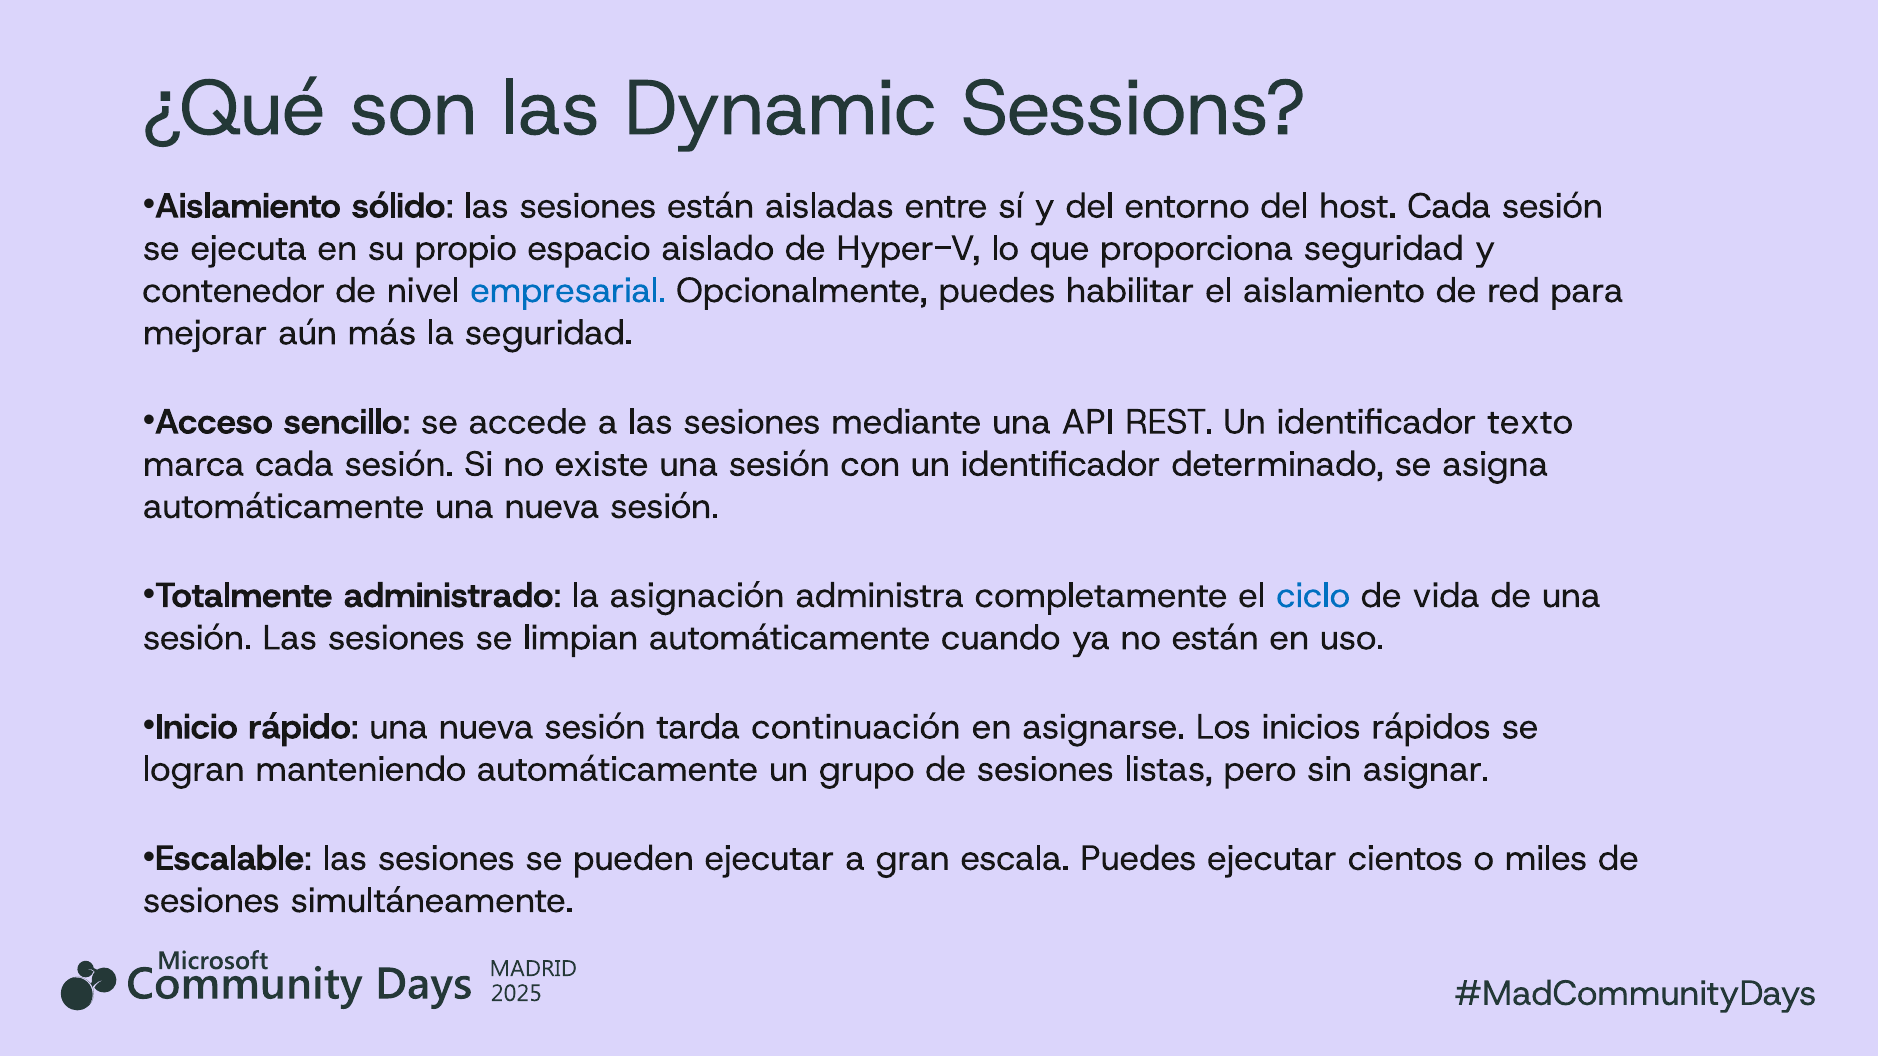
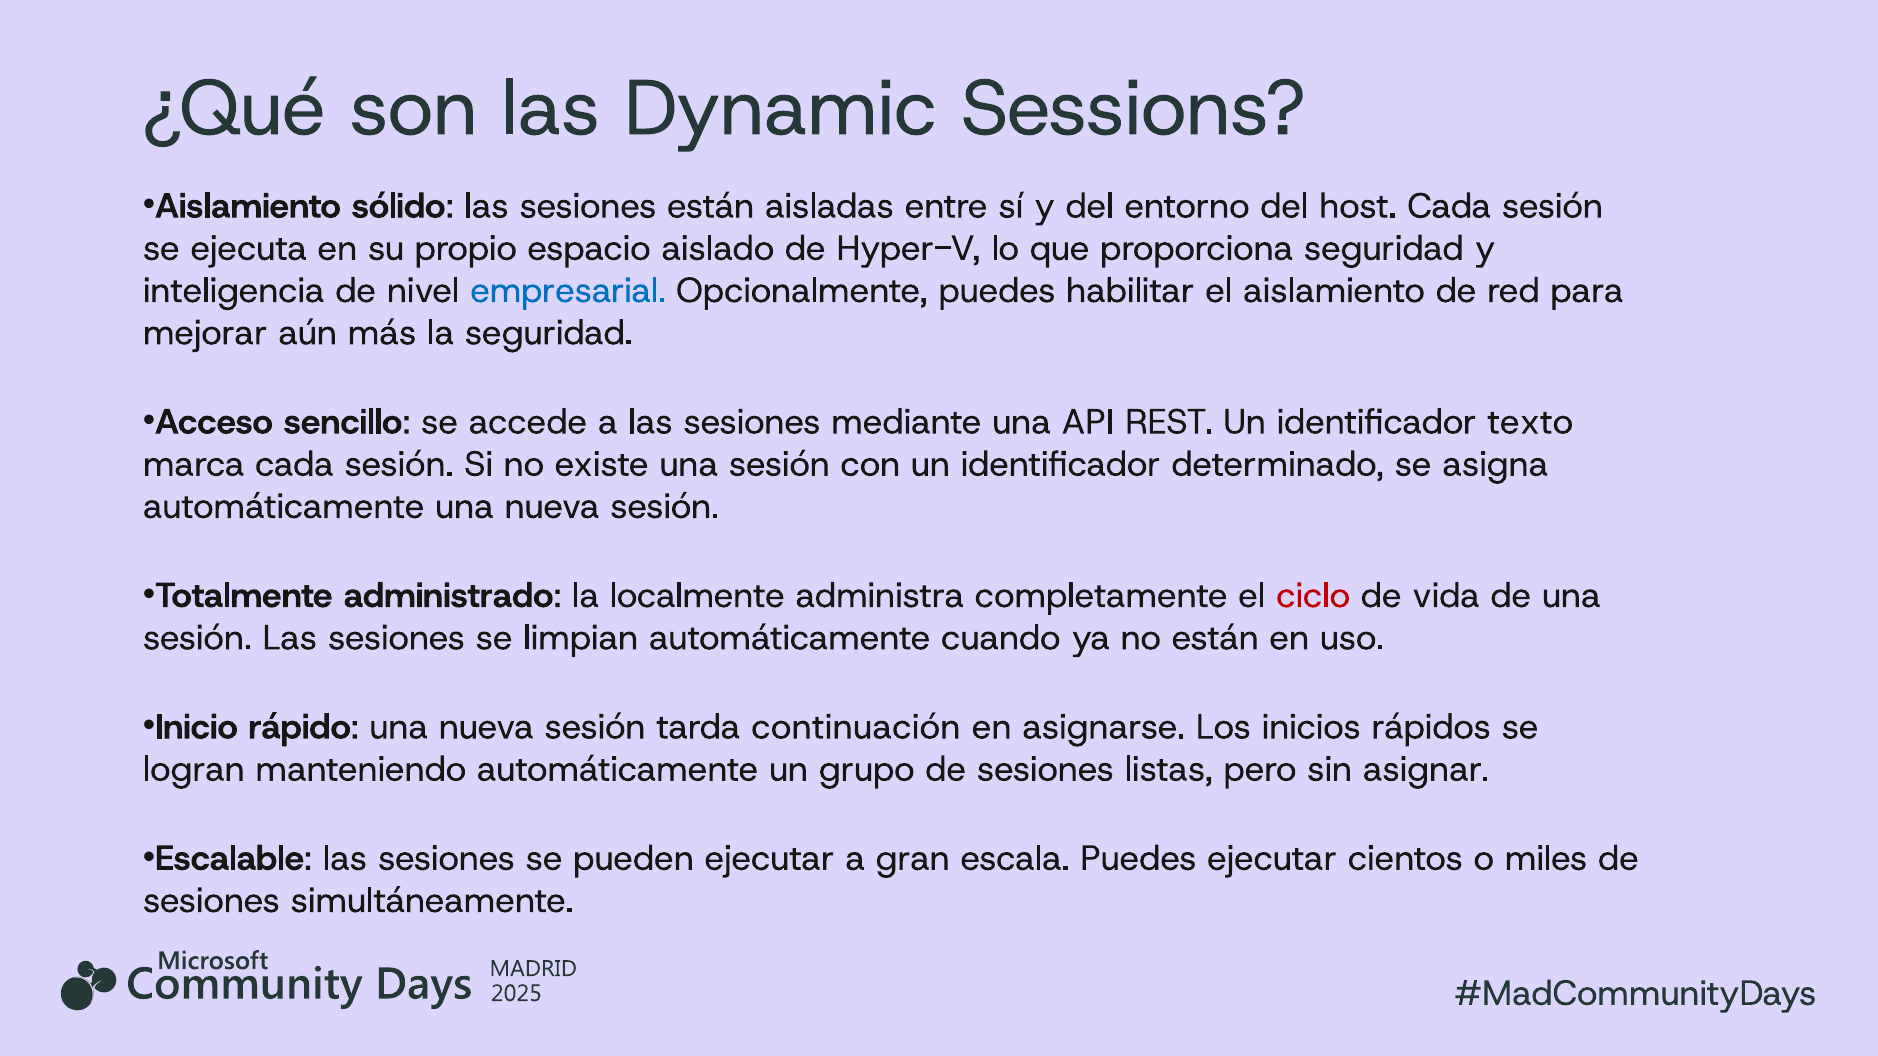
contenedor: contenedor -> inteligencia
asignación: asignación -> localmente
ciclo colour: blue -> red
